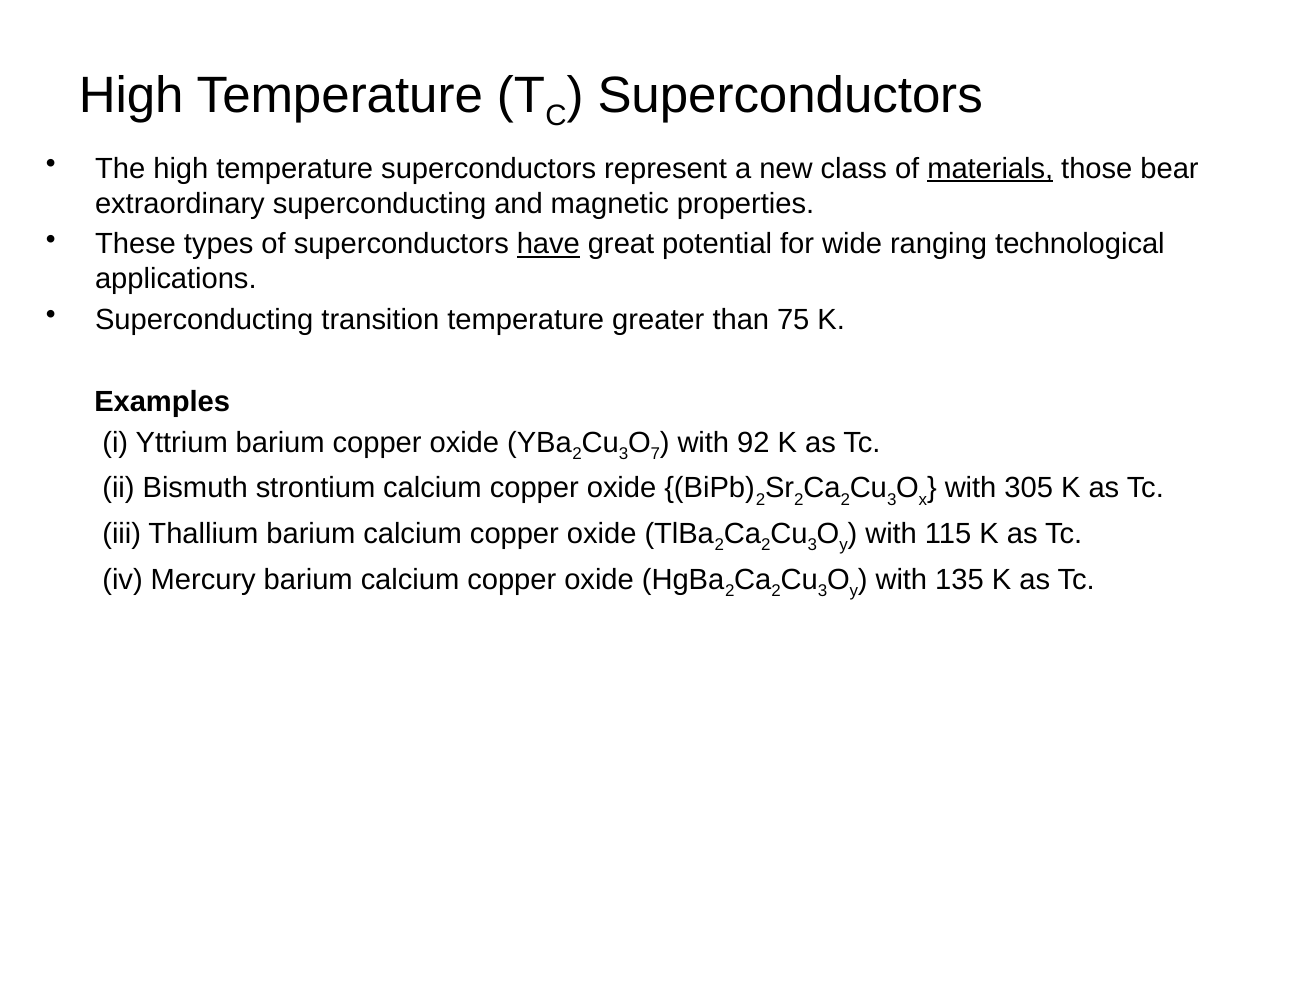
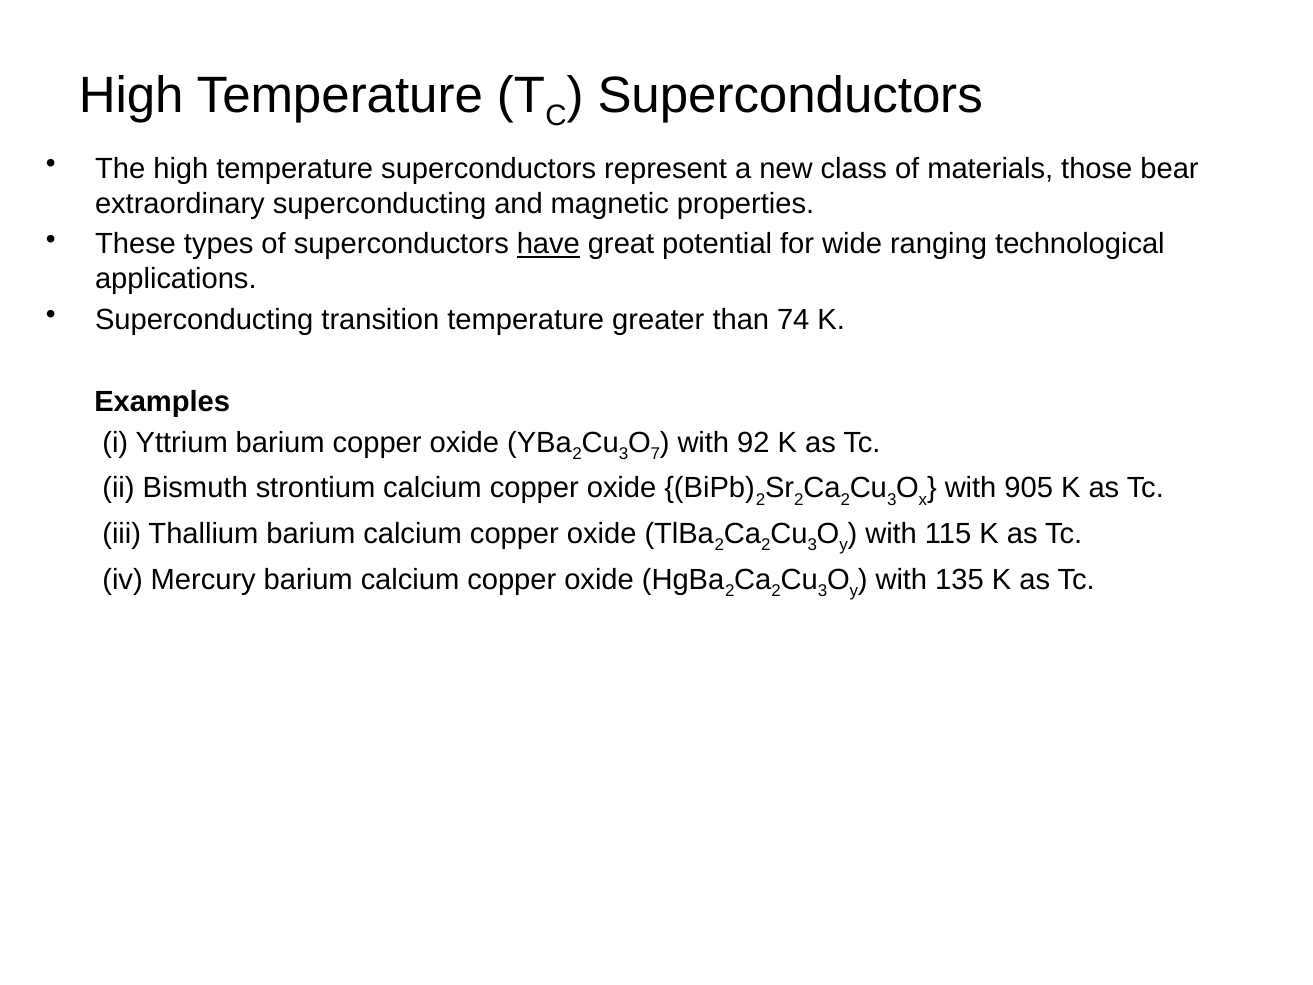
materials underline: present -> none
75: 75 -> 74
305: 305 -> 905
